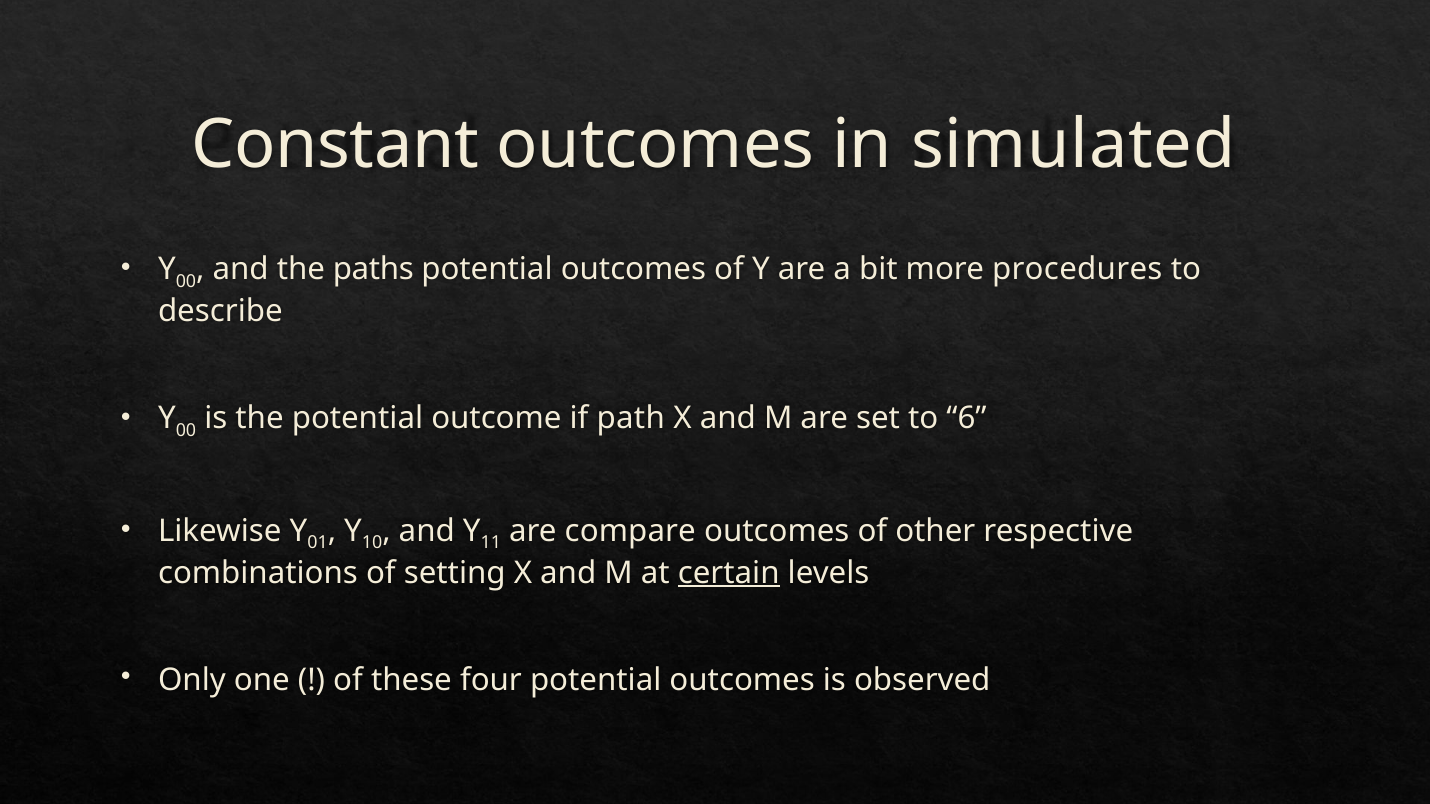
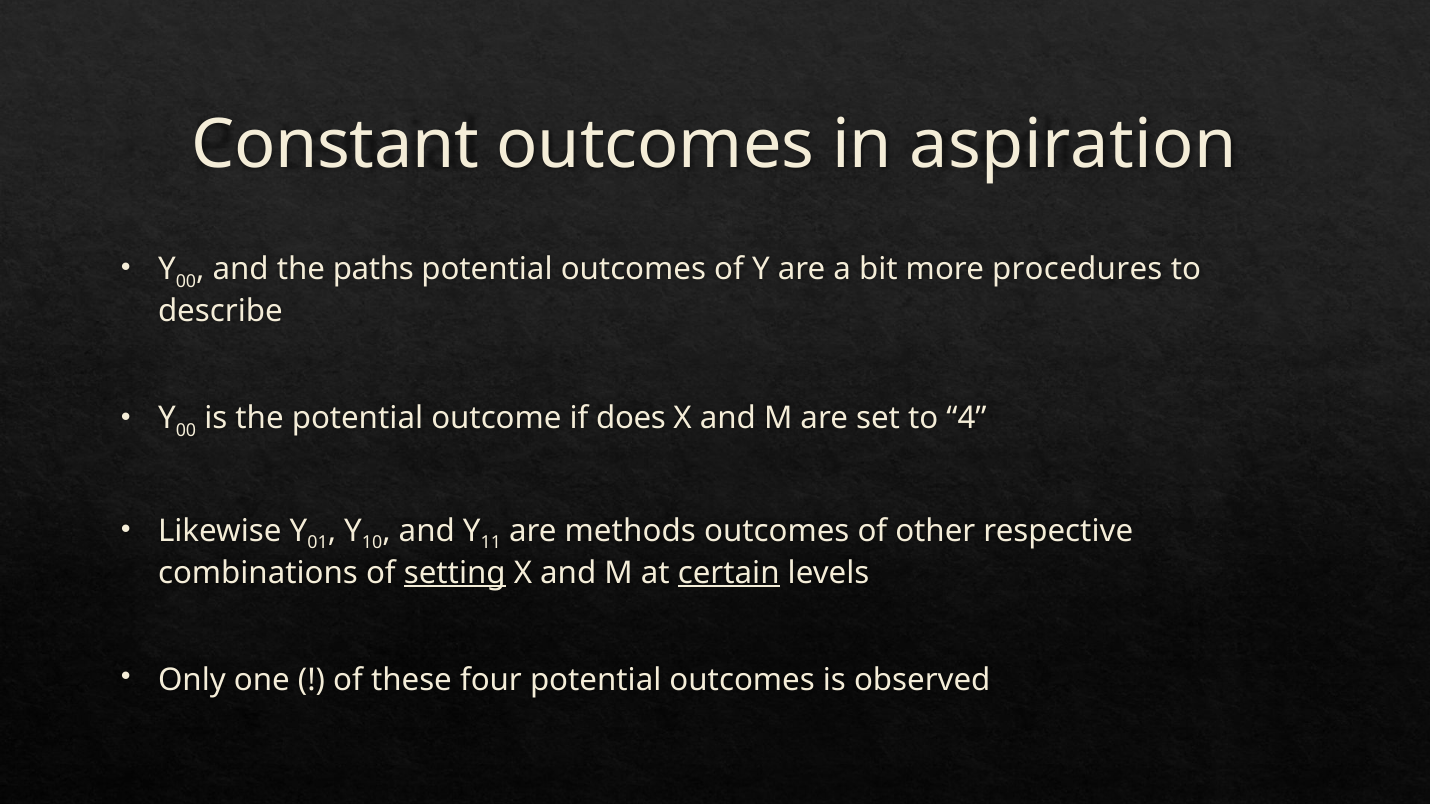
simulated: simulated -> aspiration
path: path -> does
6: 6 -> 4
compare: compare -> methods
setting underline: none -> present
